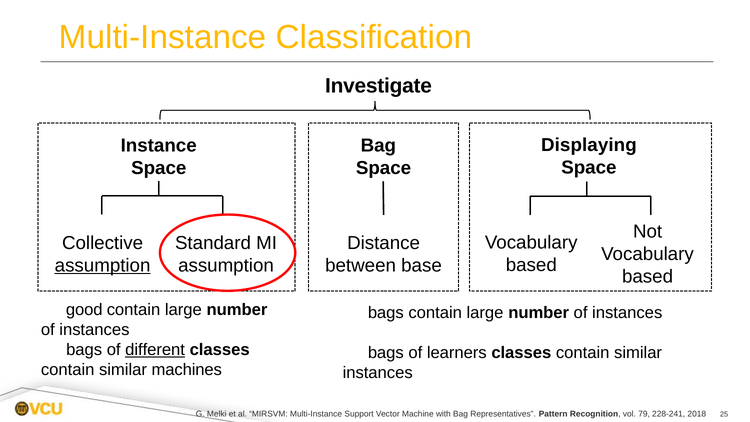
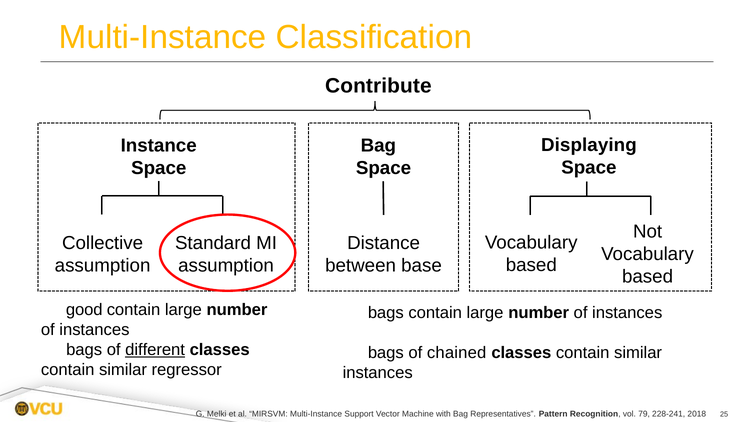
Investigate: Investigate -> Contribute
assumption at (103, 265) underline: present -> none
learners: learners -> chained
machines: machines -> regressor
